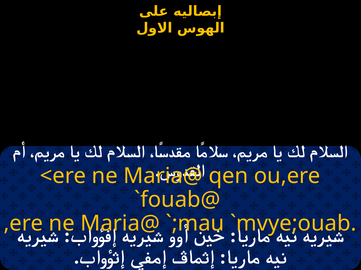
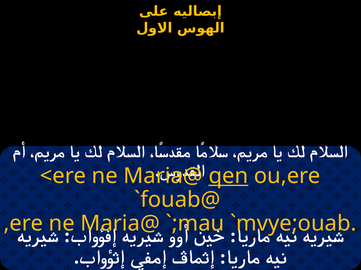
qen underline: none -> present
